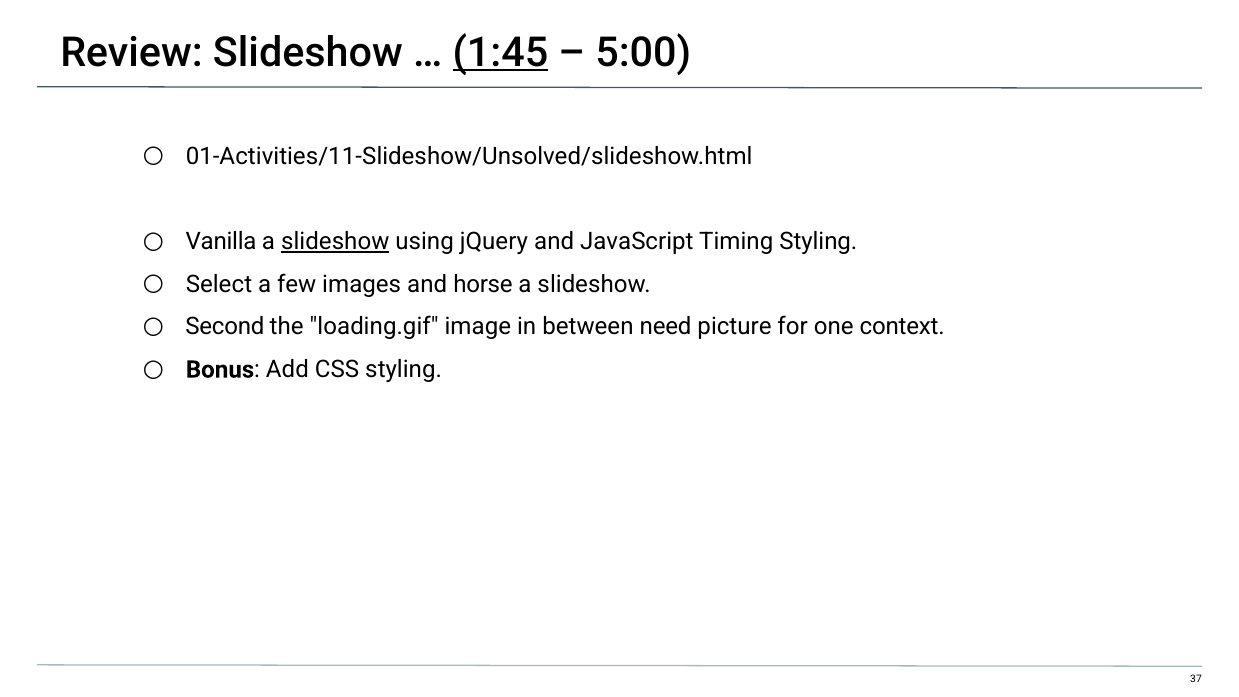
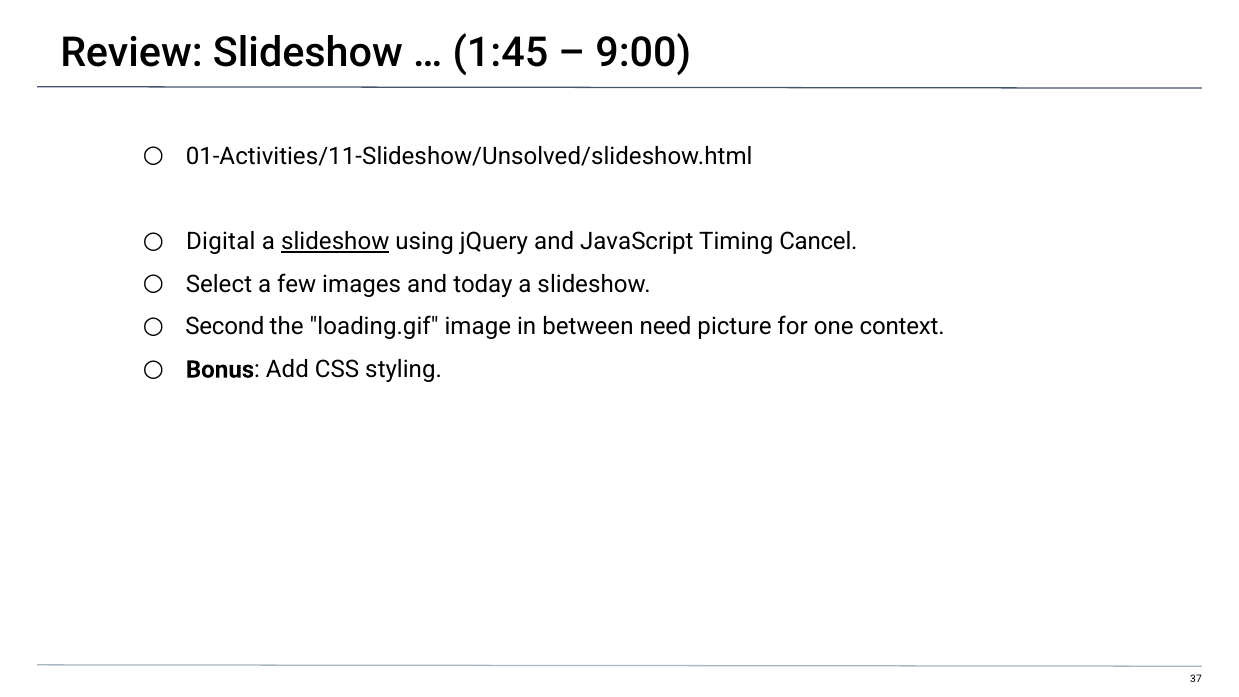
1:45 underline: present -> none
5:00: 5:00 -> 9:00
Vanilla: Vanilla -> Digital
Timing Styling: Styling -> Cancel
horse: horse -> today
